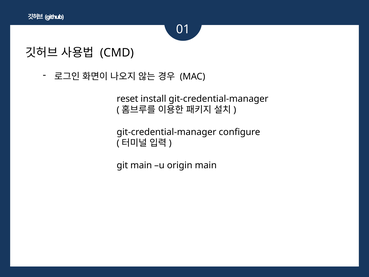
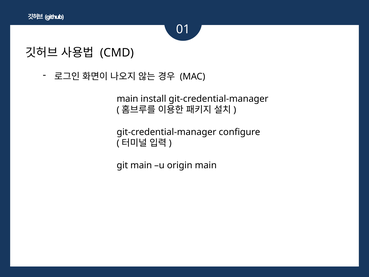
reset at (127, 99): reset -> main
